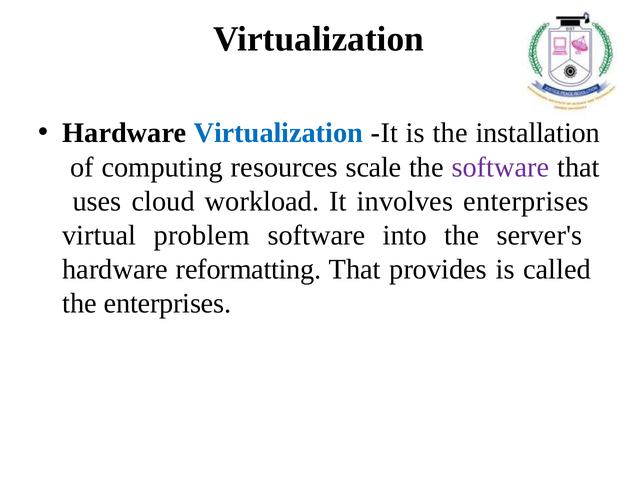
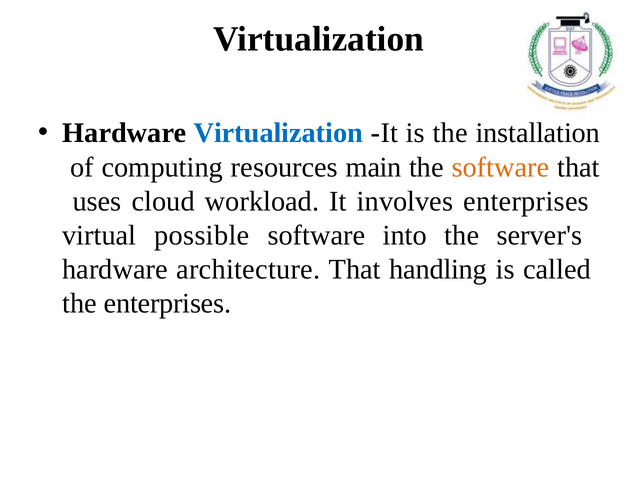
scale: scale -> main
software at (500, 167) colour: purple -> orange
problem: problem -> possible
reformatting: reformatting -> architecture
provides: provides -> handling
